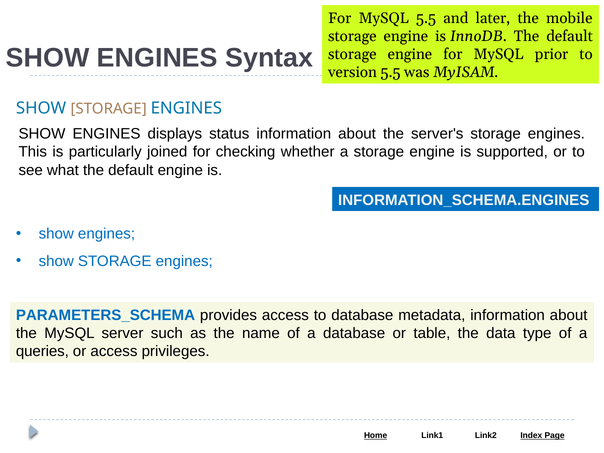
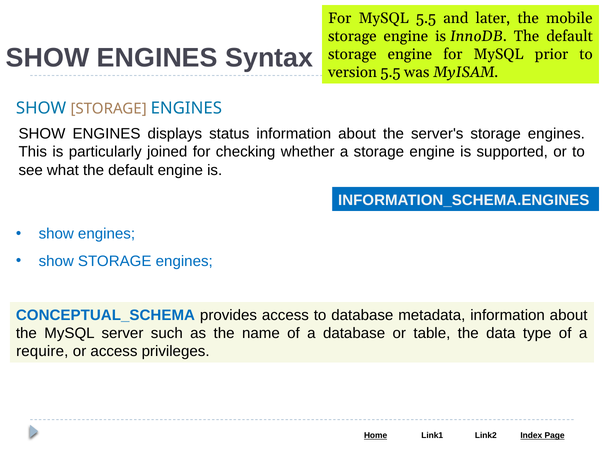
PARAMETERS_SCHEMA: PARAMETERS_SCHEMA -> CONCEPTUAL_SCHEMA
queries: queries -> require
